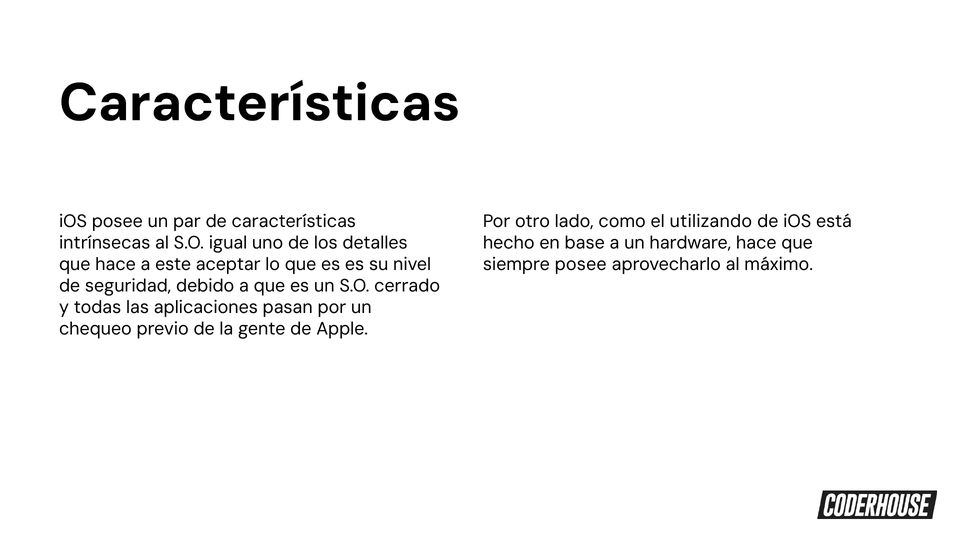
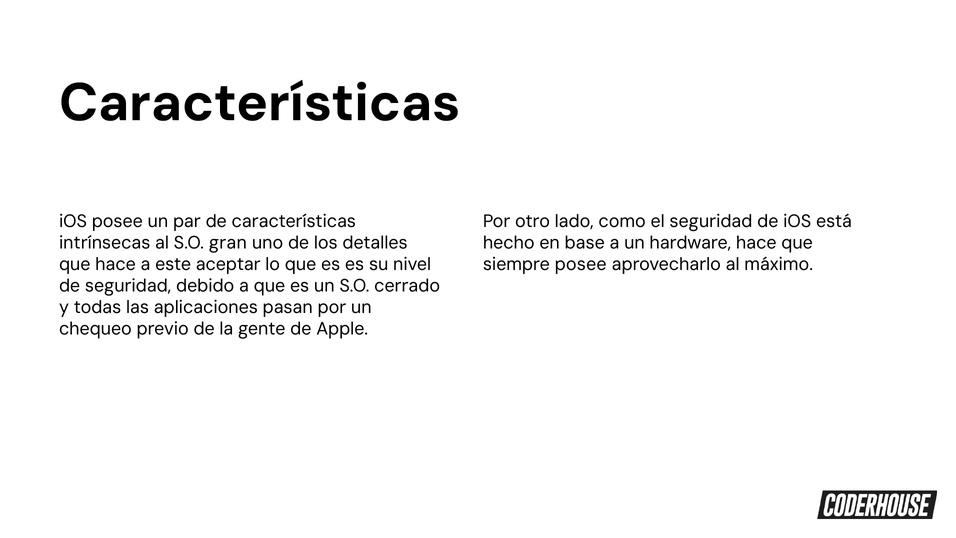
el utilizando: utilizando -> seguridad
igual: igual -> gran
